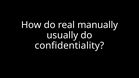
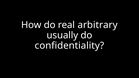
manually: manually -> arbitrary
